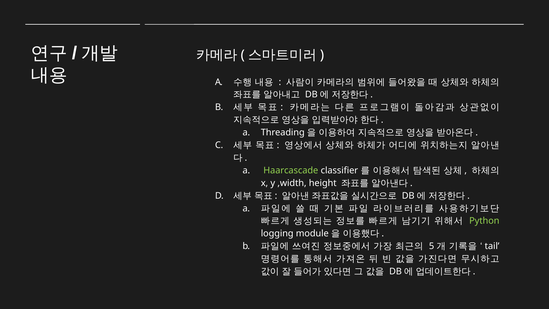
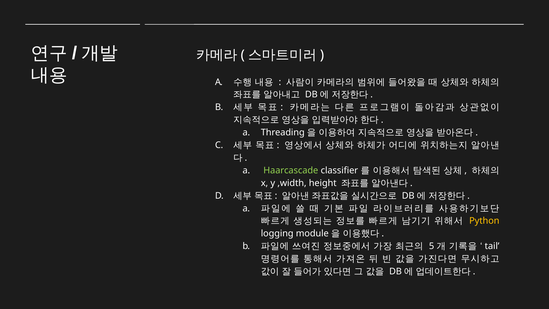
Python colour: light green -> yellow
